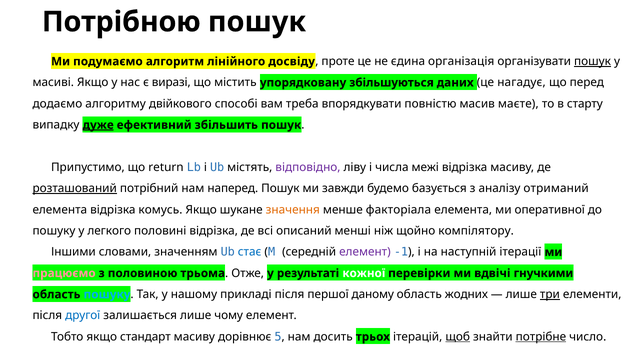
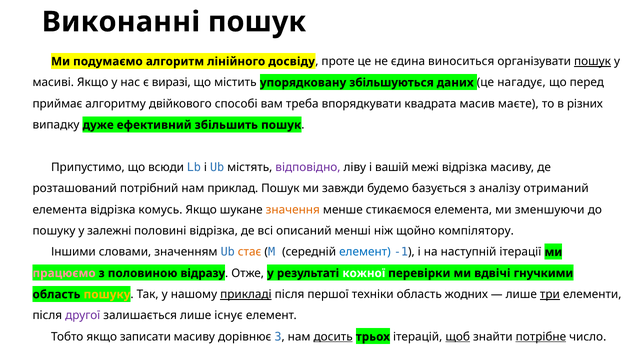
Потрібною: Потрібною -> Виконанні
організація: організація -> виноситься
додаємо: додаємо -> приймає
повністю: повністю -> квадрата
старту: старту -> різних
дуже underline: present -> none
return: return -> всюди
числа: числа -> вашій
розташований underline: present -> none
наперед: наперед -> приклад
факторіала: факторіала -> стикаємося
оперативної: оперативної -> зменшуючи
легкого: легкого -> залежні
стає colour: blue -> orange
елемент at (365, 252) colour: purple -> blue
трьома: трьома -> відразу
пошуку at (107, 295) colour: light blue -> yellow
прикладі underline: none -> present
даному: даному -> техніки
другої colour: blue -> purple
чому: чому -> існує
стандарт: стандарт -> записати
5: 5 -> 3
досить underline: none -> present
